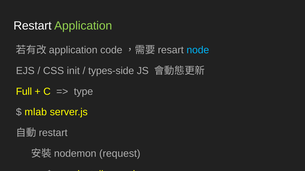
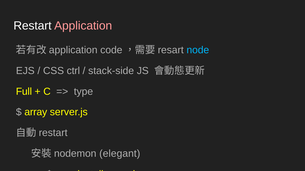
Application colour: light green -> pink
init: init -> ctrl
types-side: types-side -> stack-side
mlab: mlab -> array
request: request -> elegant
